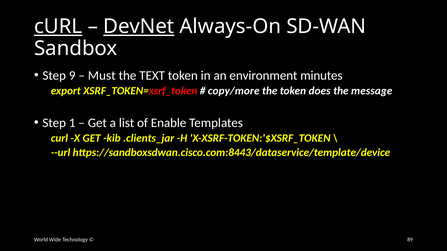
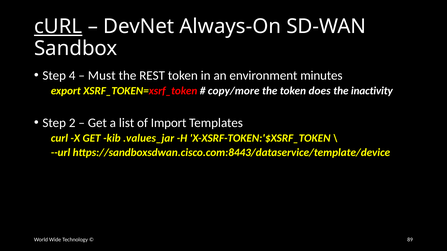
DevNet underline: present -> none
9: 9 -> 4
TEXT: TEXT -> REST
message: message -> inactivity
1: 1 -> 2
Enable: Enable -> Import
.clients_jar: .clients_jar -> .values_jar
